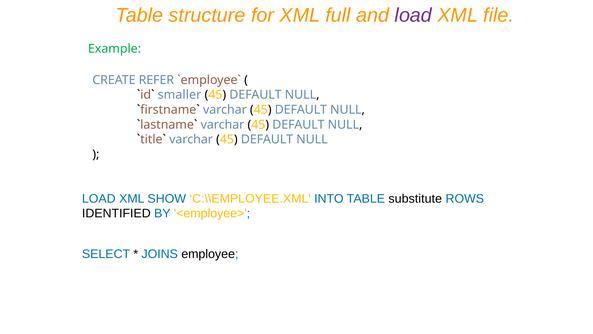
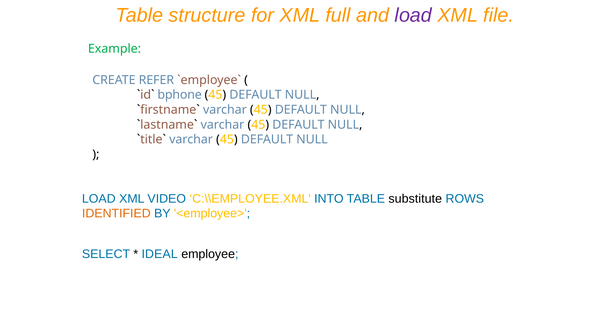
smaller: smaller -> bphone
SHOW: SHOW -> VIDEO
IDENTIFIED colour: black -> orange
JOINS: JOINS -> IDEAL
